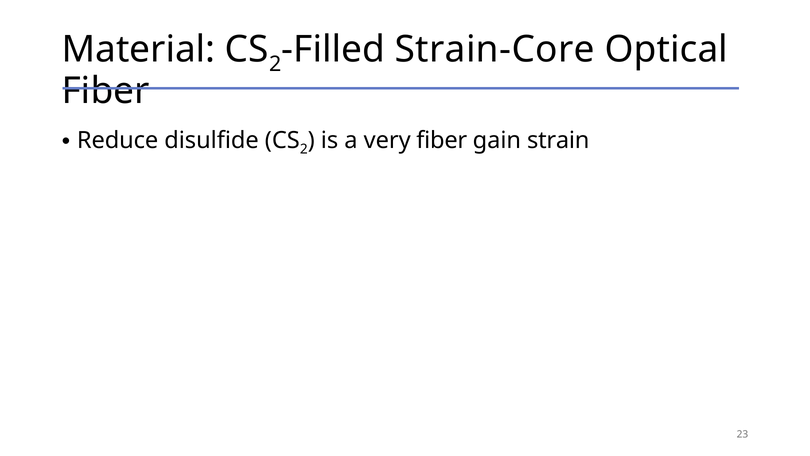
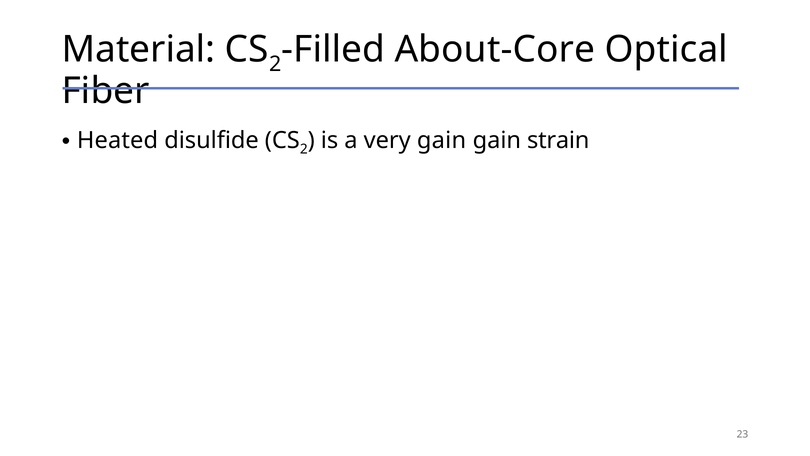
Strain-Core: Strain-Core -> About-Core
Reduce: Reduce -> Heated
very fiber: fiber -> gain
